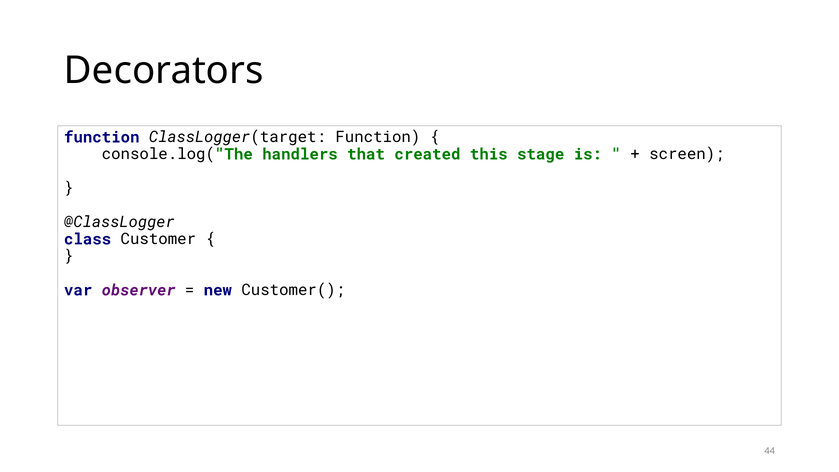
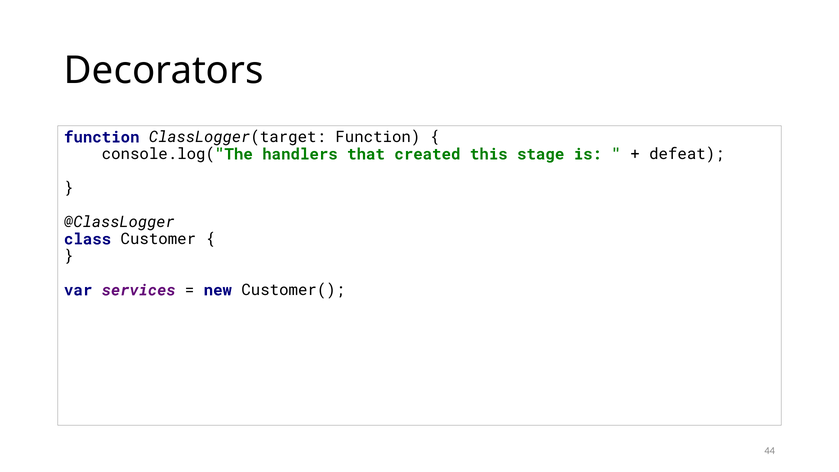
screen: screen -> defeat
observer: observer -> services
